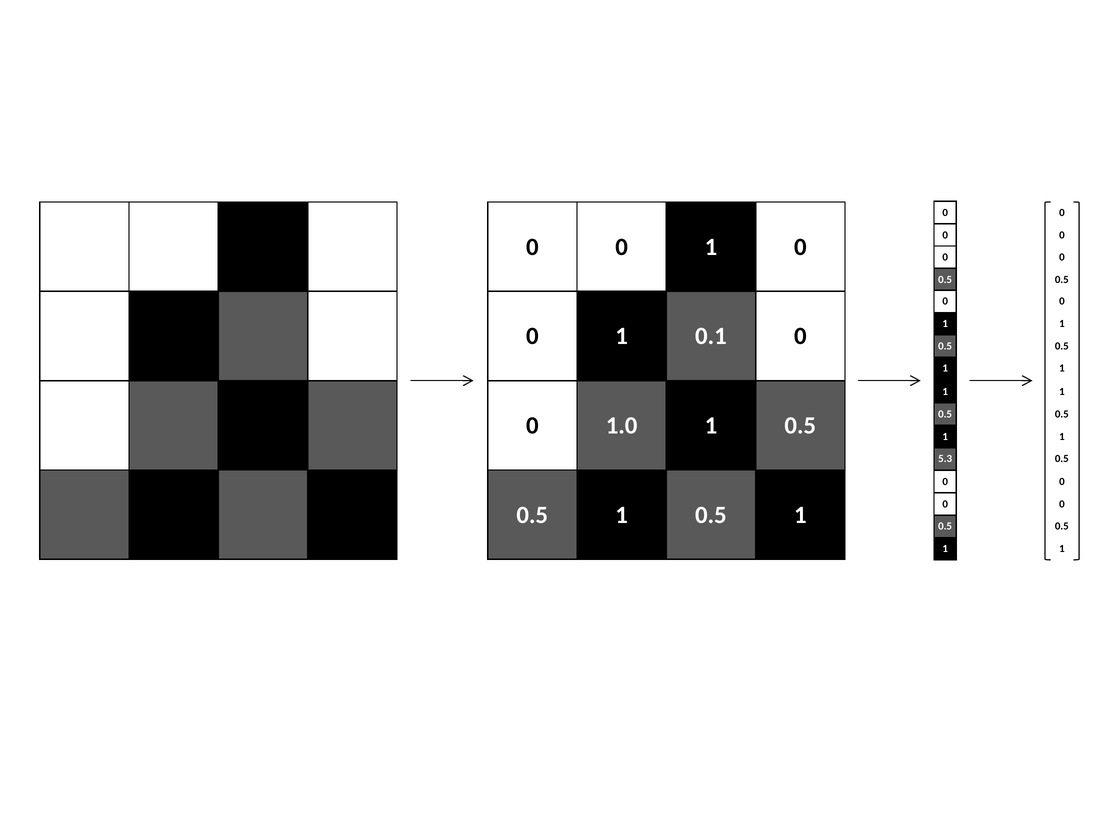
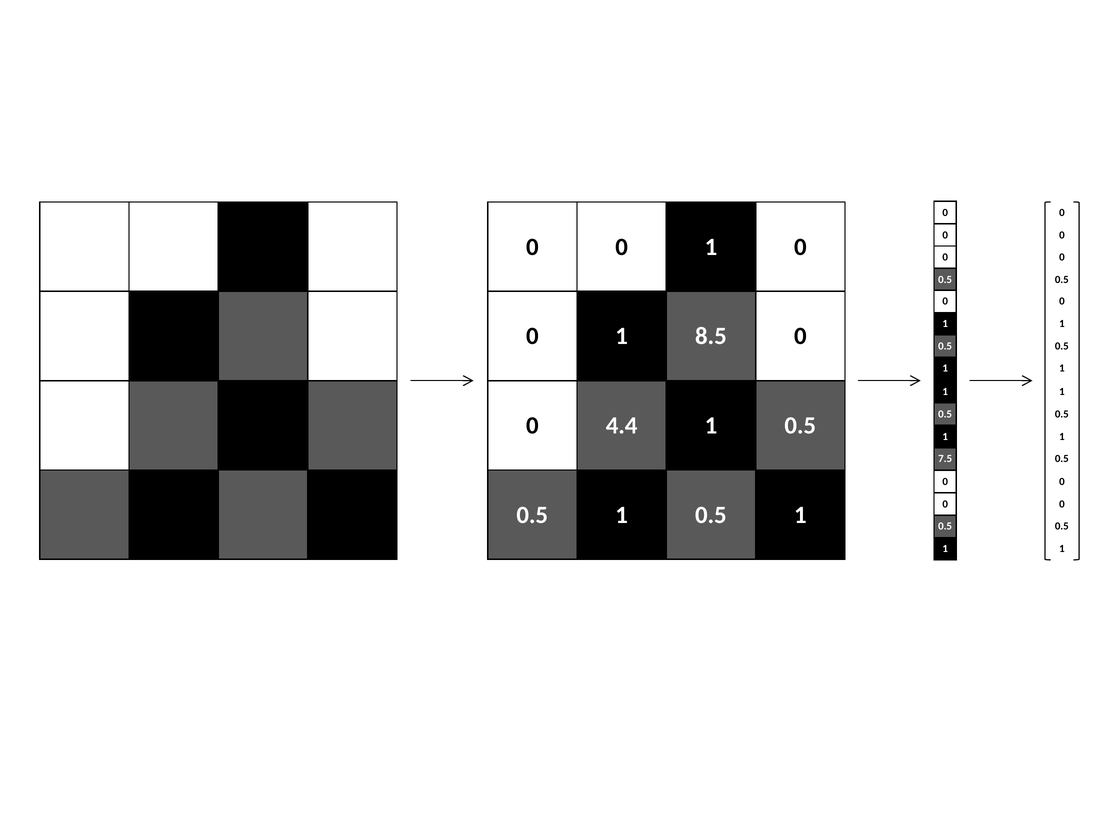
0.1: 0.1 -> 8.5
1.0: 1.0 -> 4.4
5.3: 5.3 -> 7.5
